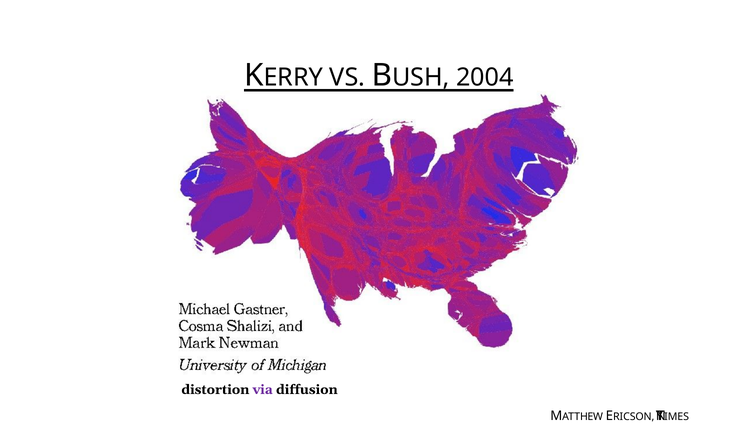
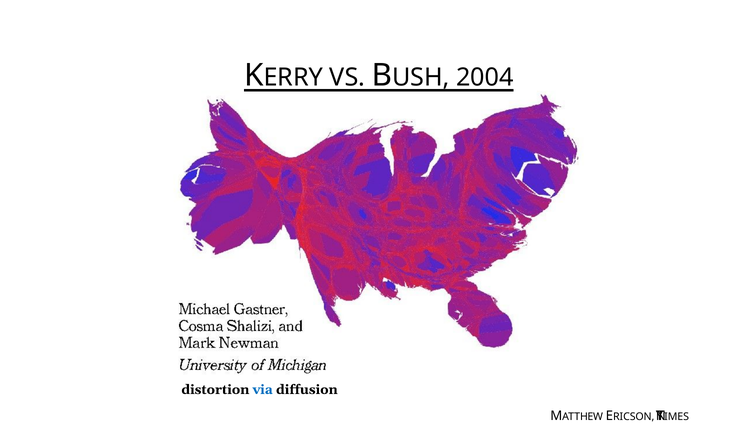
via colour: purple -> blue
